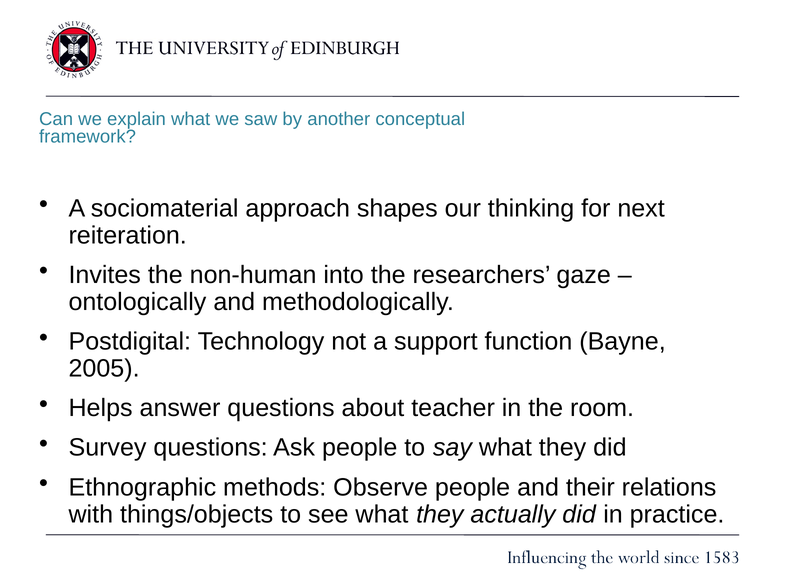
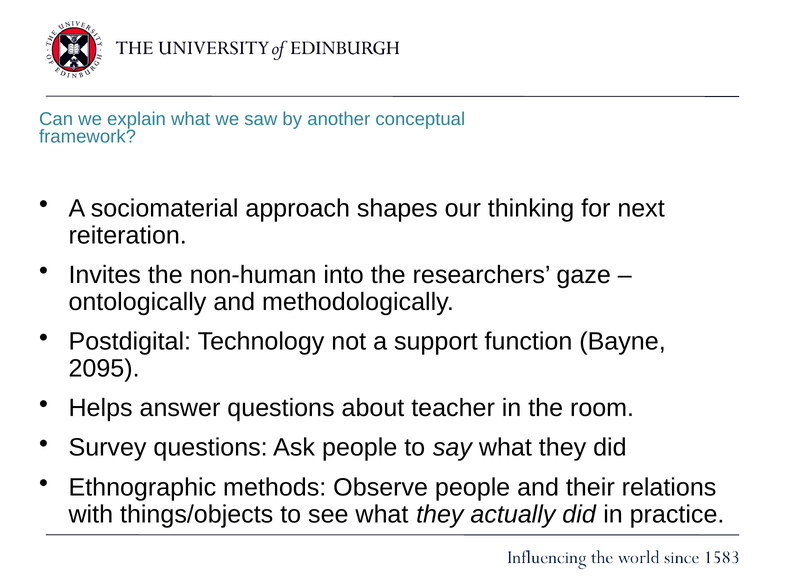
2005: 2005 -> 2095
